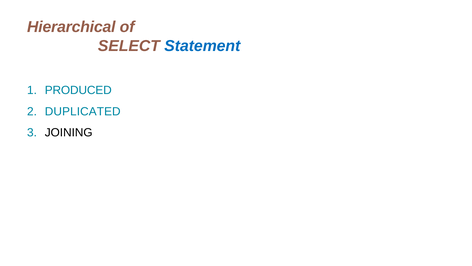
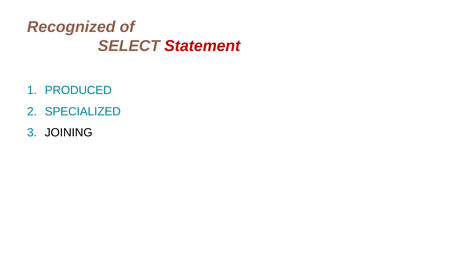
Hierarchical: Hierarchical -> Recognized
Statement colour: blue -> red
DUPLICATED: DUPLICATED -> SPECIALIZED
